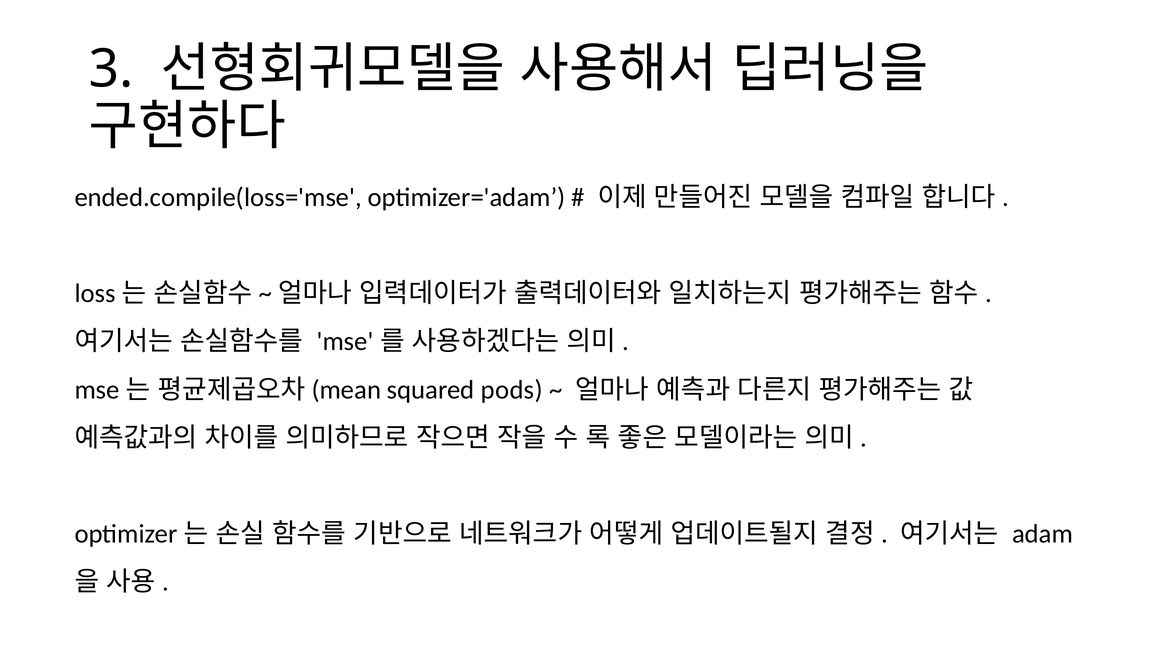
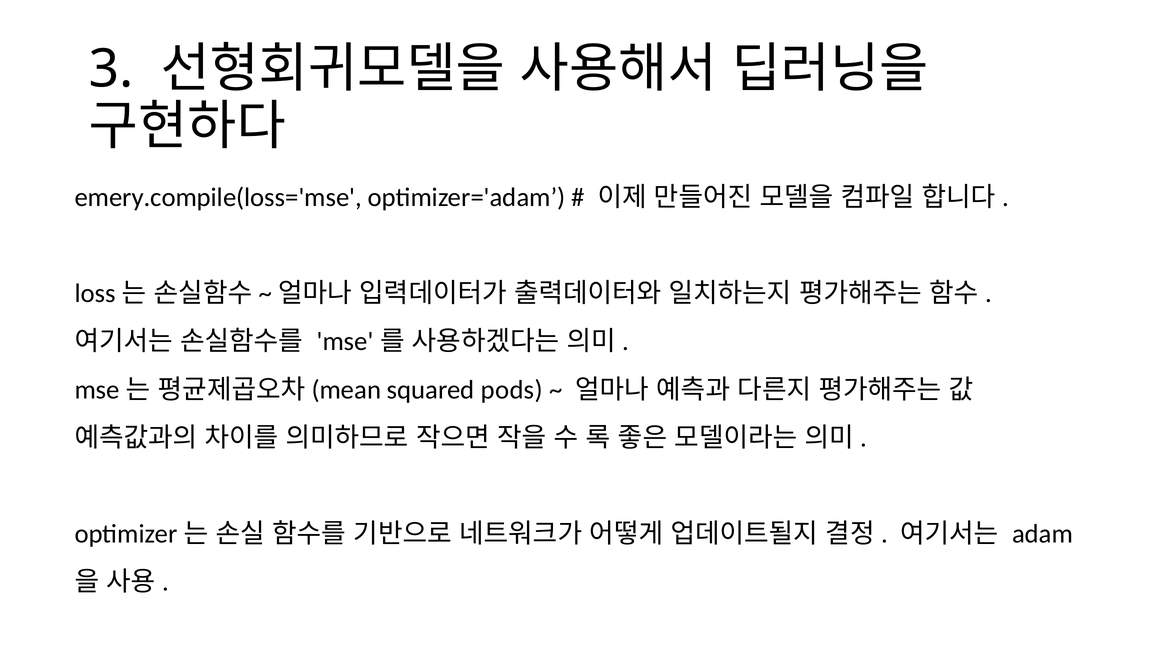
ended.compile(loss='mse: ended.compile(loss='mse -> emery.compile(loss='mse
